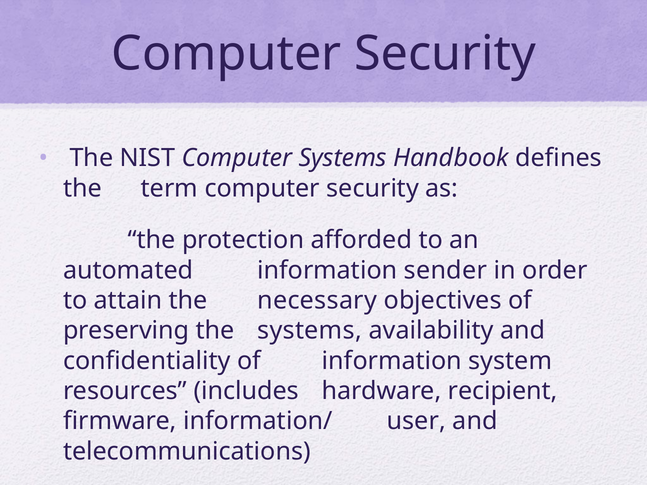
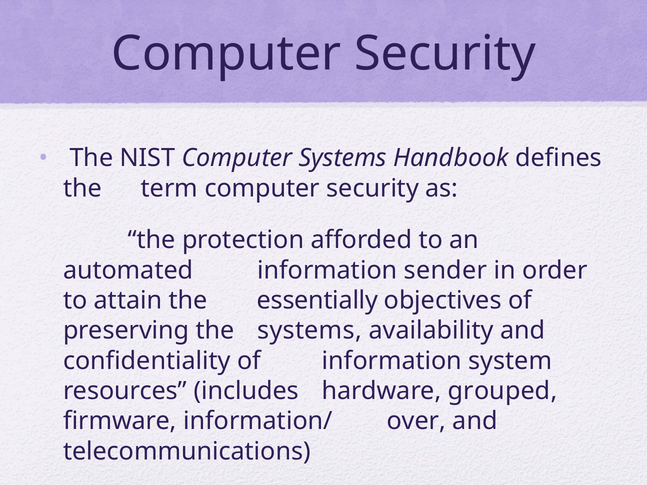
necessary: necessary -> essentially
recipient: recipient -> grouped
user: user -> over
